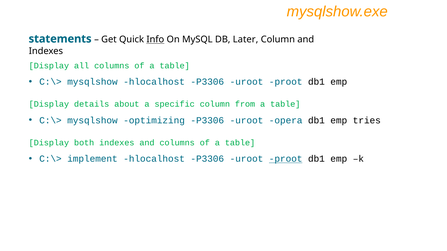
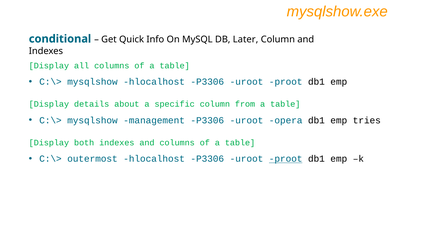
statements: statements -> conditional
Info underline: present -> none
optimizing: optimizing -> management
implement: implement -> outermost
